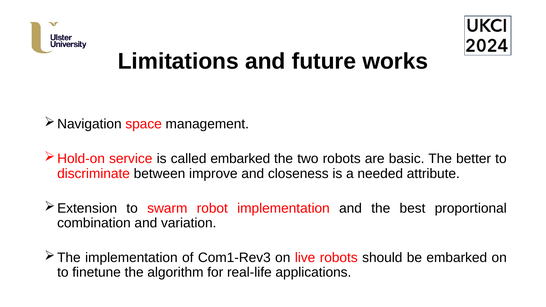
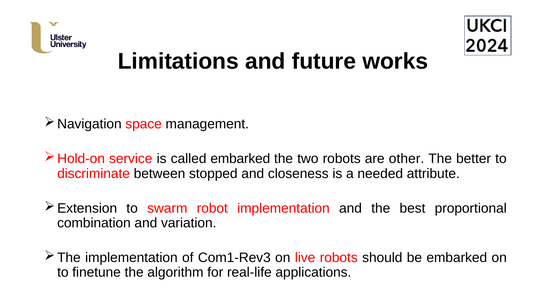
basic: basic -> other
improve: improve -> stopped
